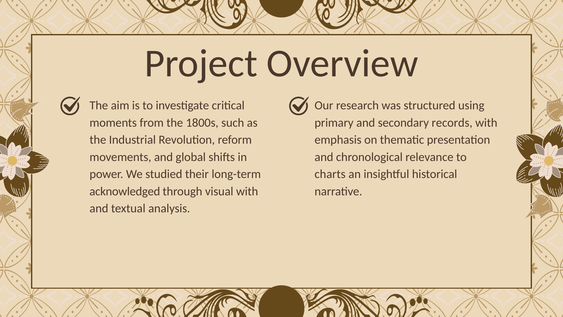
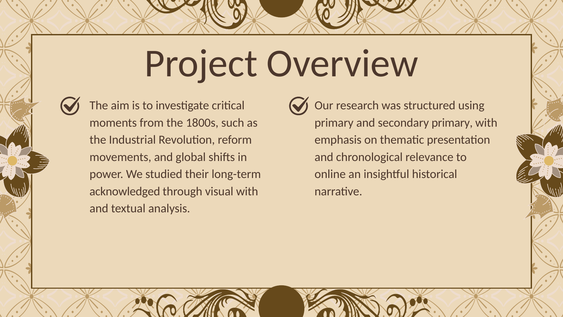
secondary records: records -> primary
charts: charts -> online
